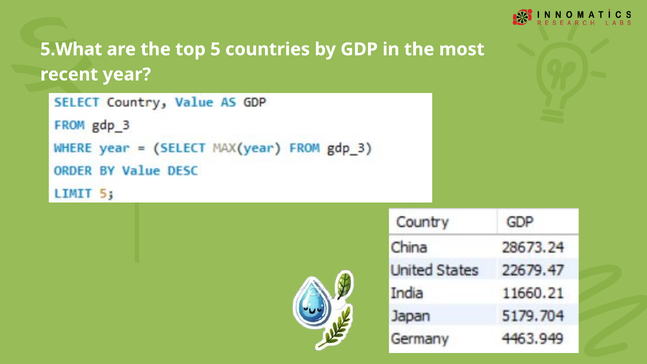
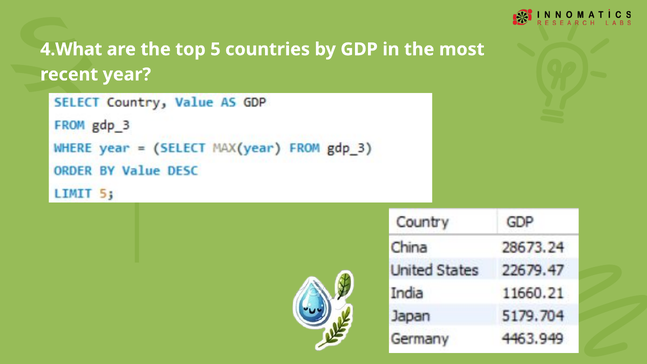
5.What: 5.What -> 4.What
